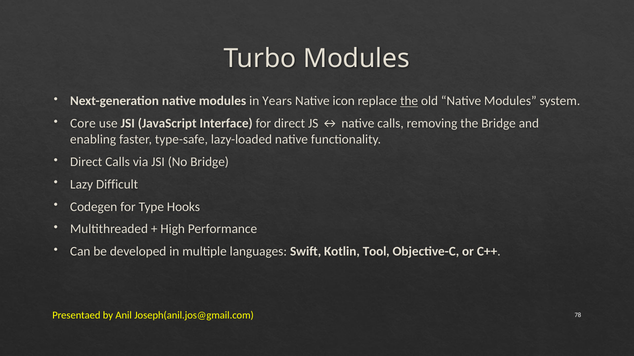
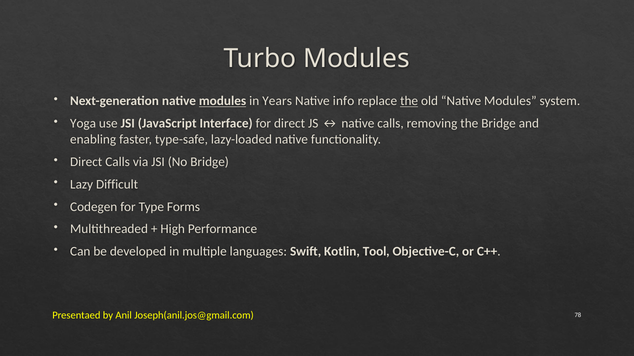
modules at (223, 101) underline: none -> present
icon: icon -> info
Core: Core -> Yoga
Hooks: Hooks -> Forms
